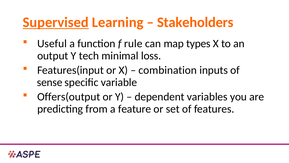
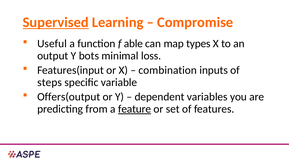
Stakeholders: Stakeholders -> Compromise
rule: rule -> able
tech: tech -> bots
sense: sense -> steps
feature underline: none -> present
